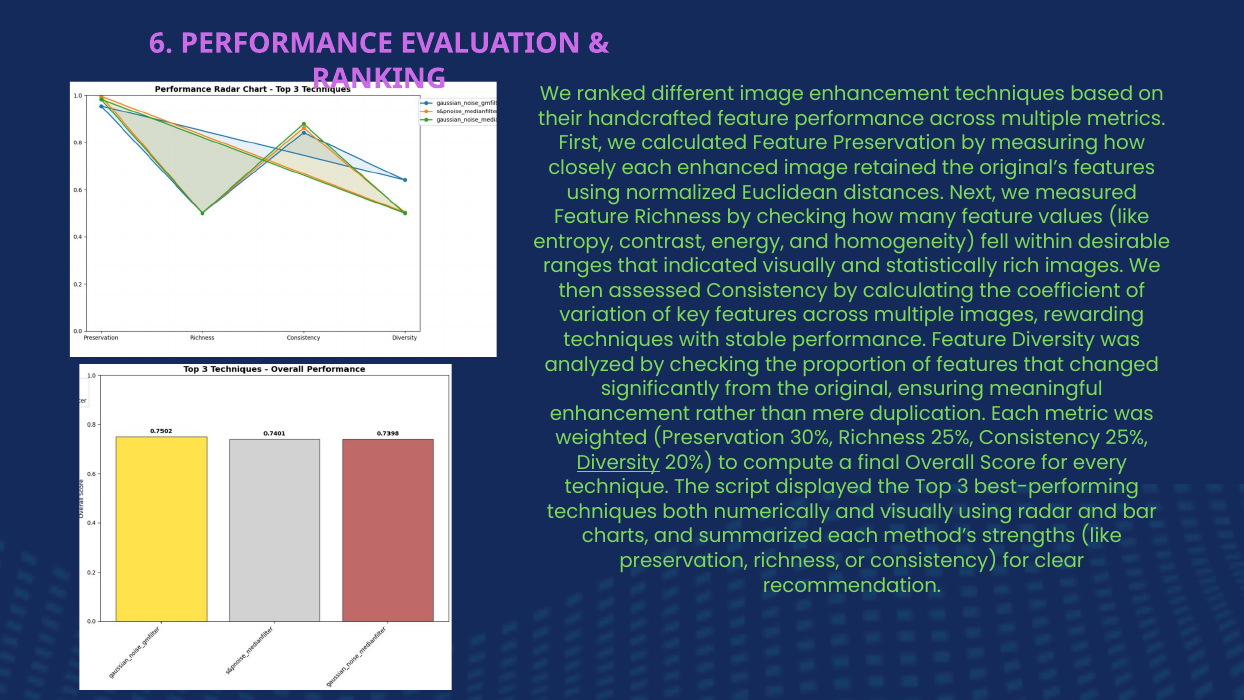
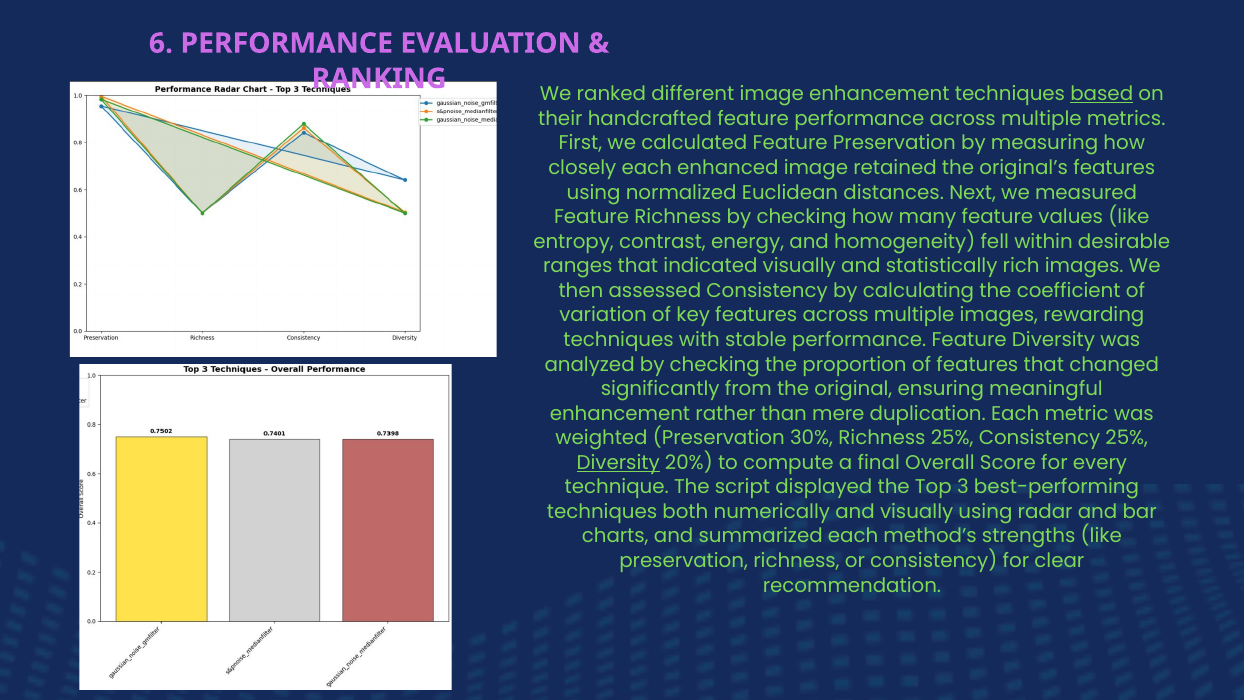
based underline: none -> present
